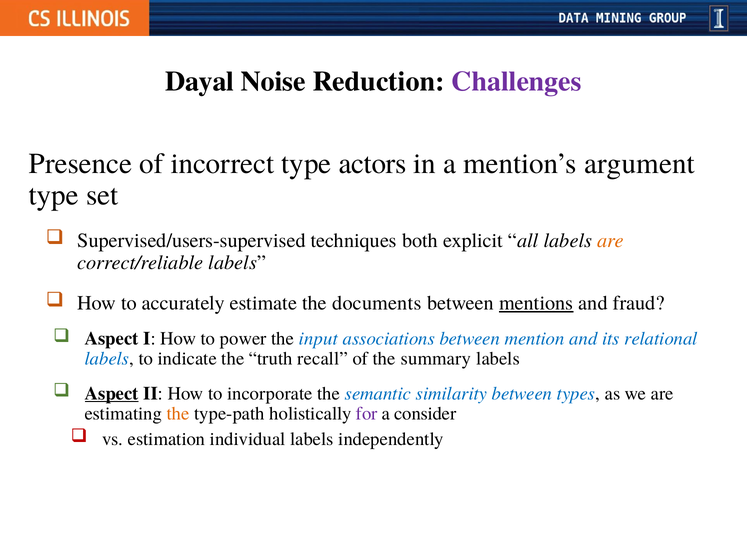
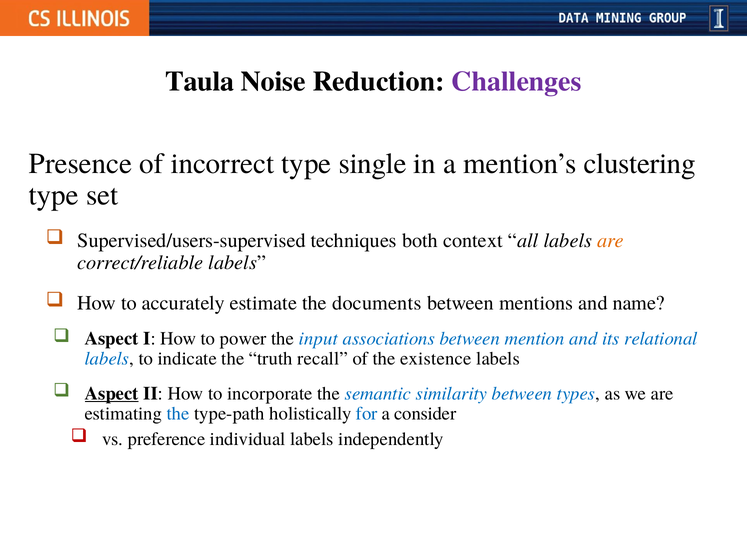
Dayal: Dayal -> Taula
actors: actors -> single
argument: argument -> clustering
explicit: explicit -> context
mentions underline: present -> none
fraud: fraud -> name
summary: summary -> existence
the at (178, 414) colour: orange -> blue
for colour: purple -> blue
estimation: estimation -> preference
